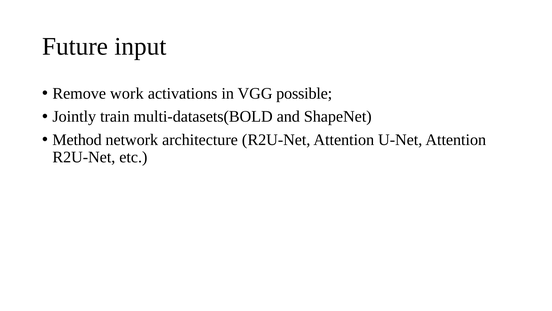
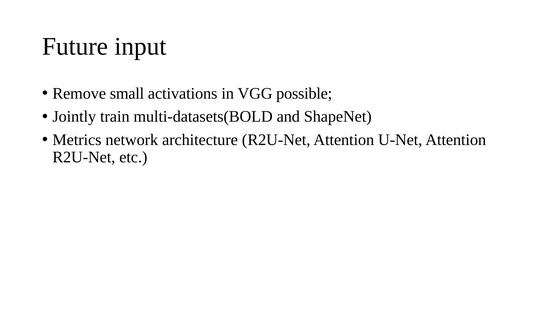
work: work -> small
Method: Method -> Metrics
